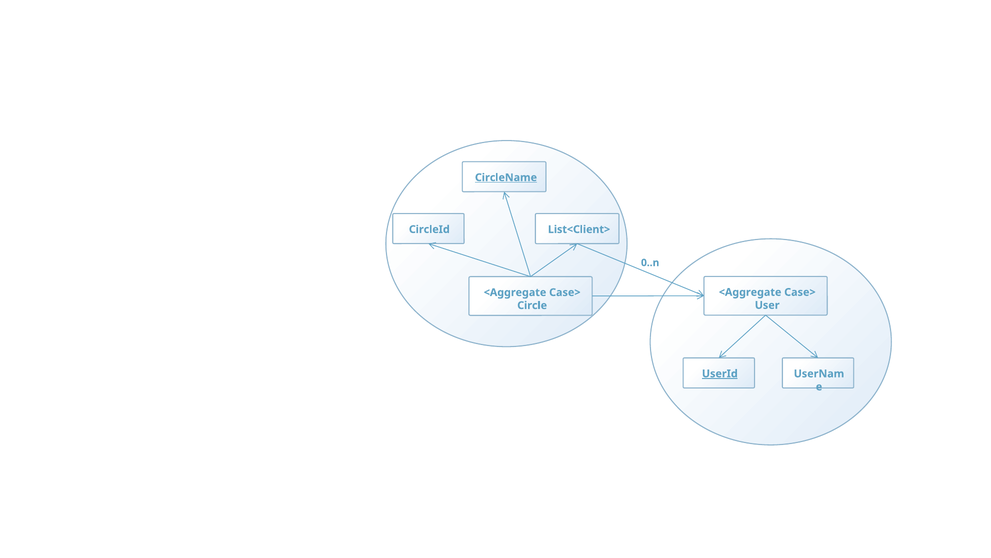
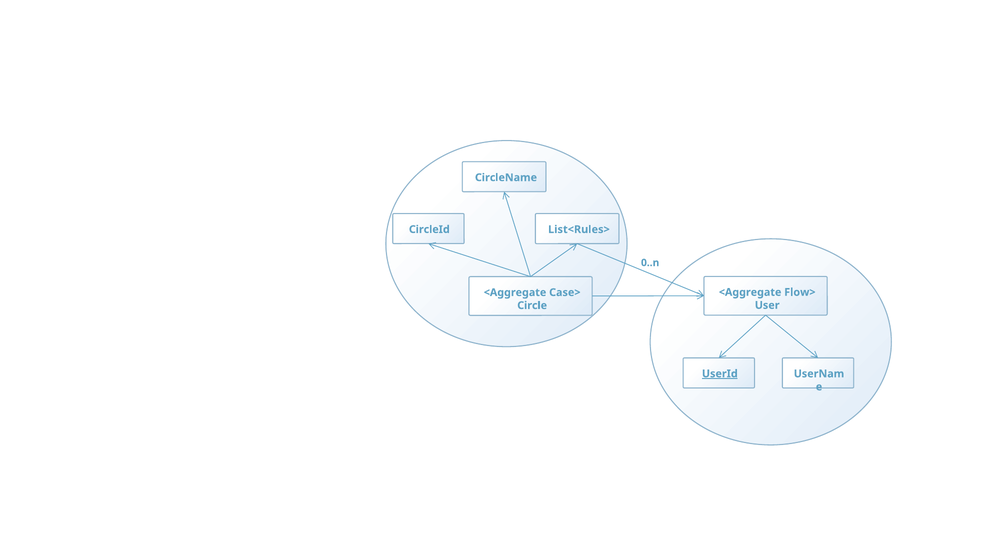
CircleName underline: present -> none
List<Client>: List<Client> -> List<Rules>
Case> at (800, 292): Case> -> Flow>
